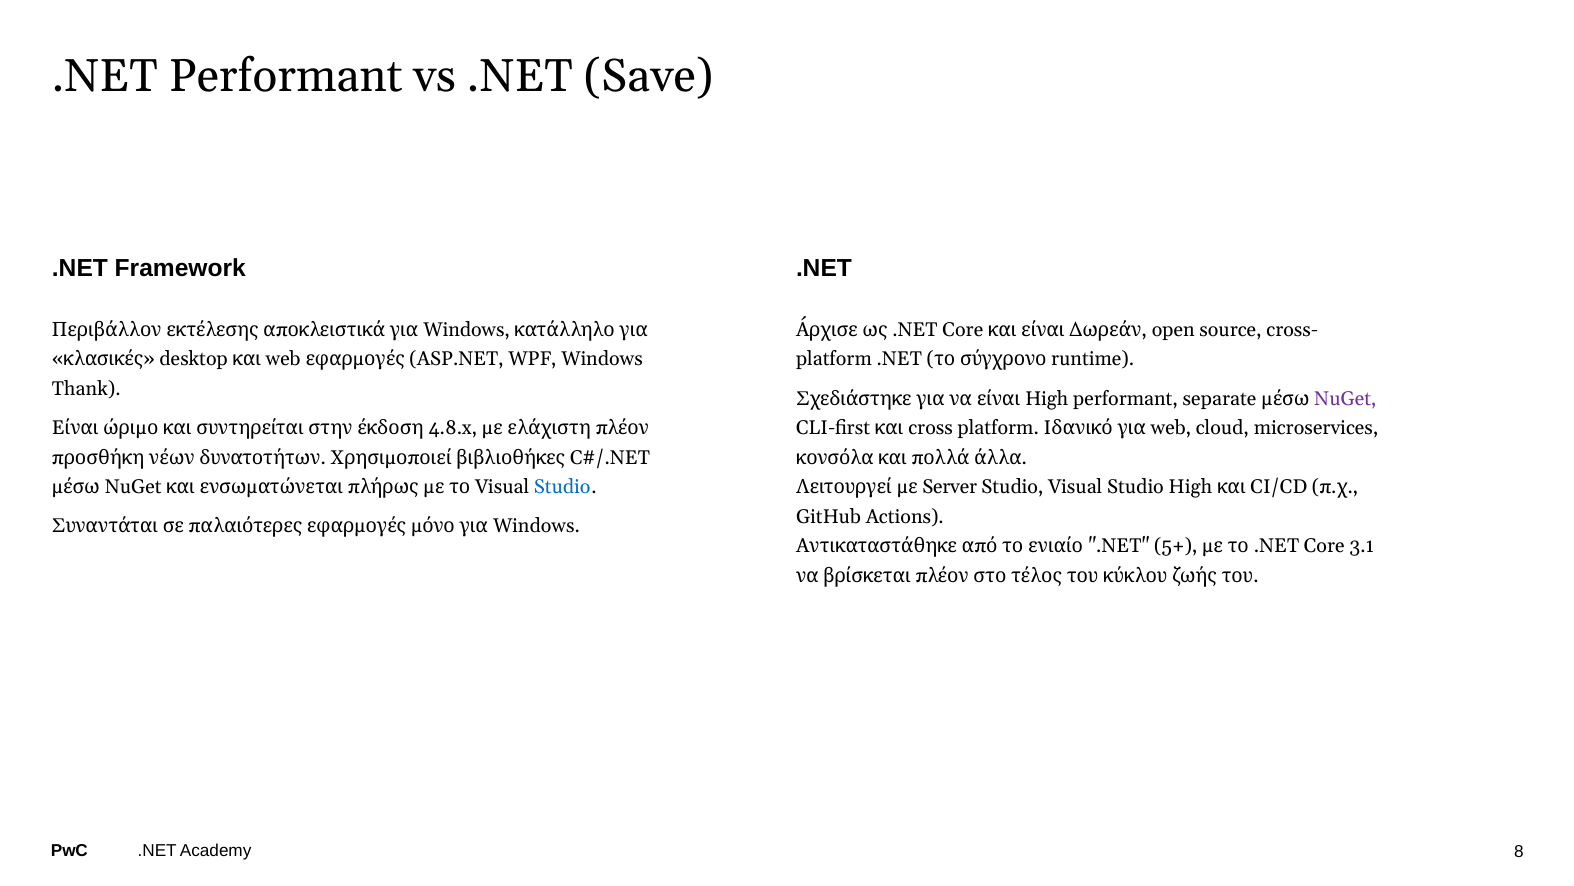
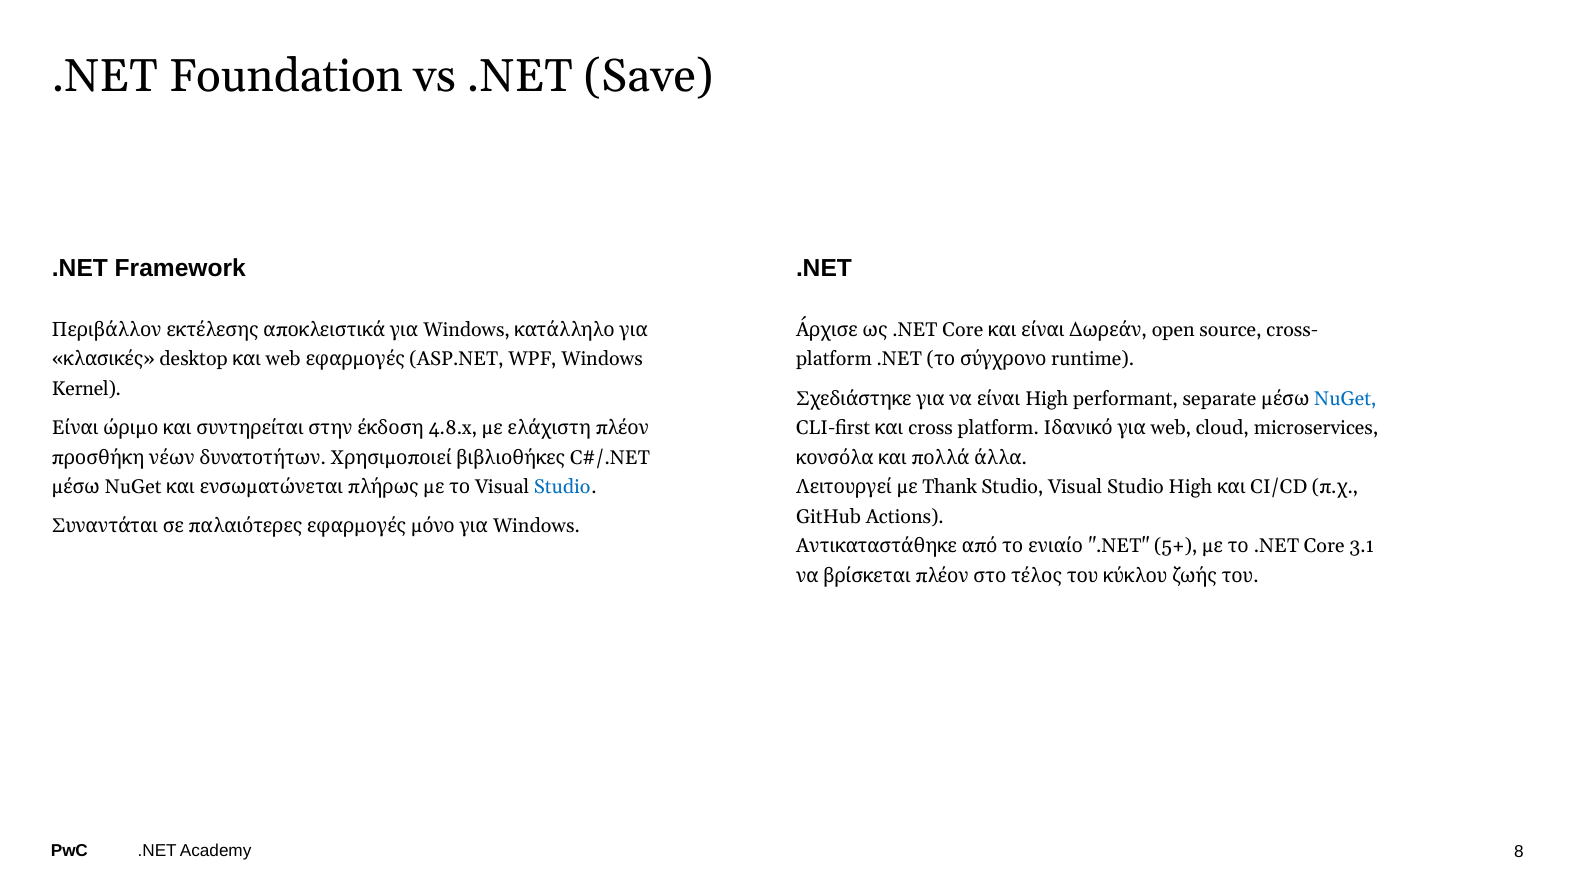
.NET Performant: Performant -> Foundation
Thank: Thank -> Kernel
NuGet at (1345, 398) colour: purple -> blue
Server: Server -> Thank
